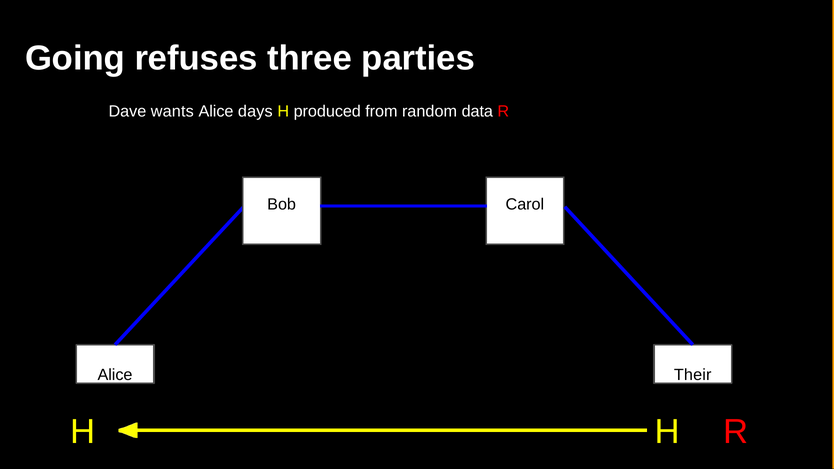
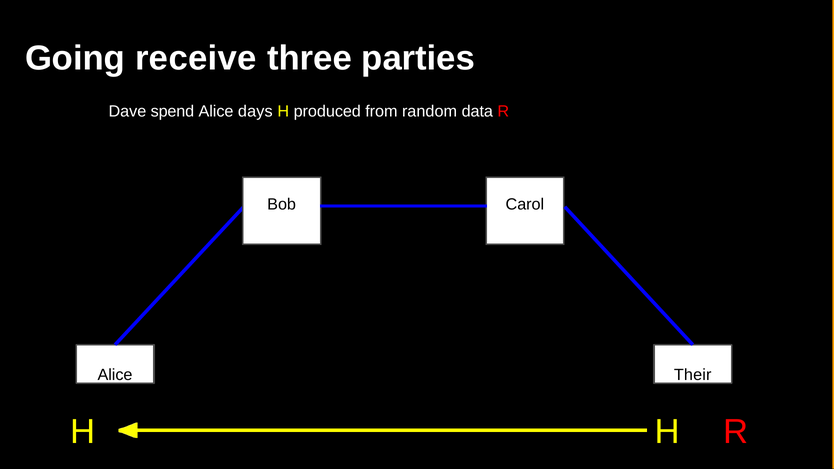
refuses: refuses -> receive
wants: wants -> spend
